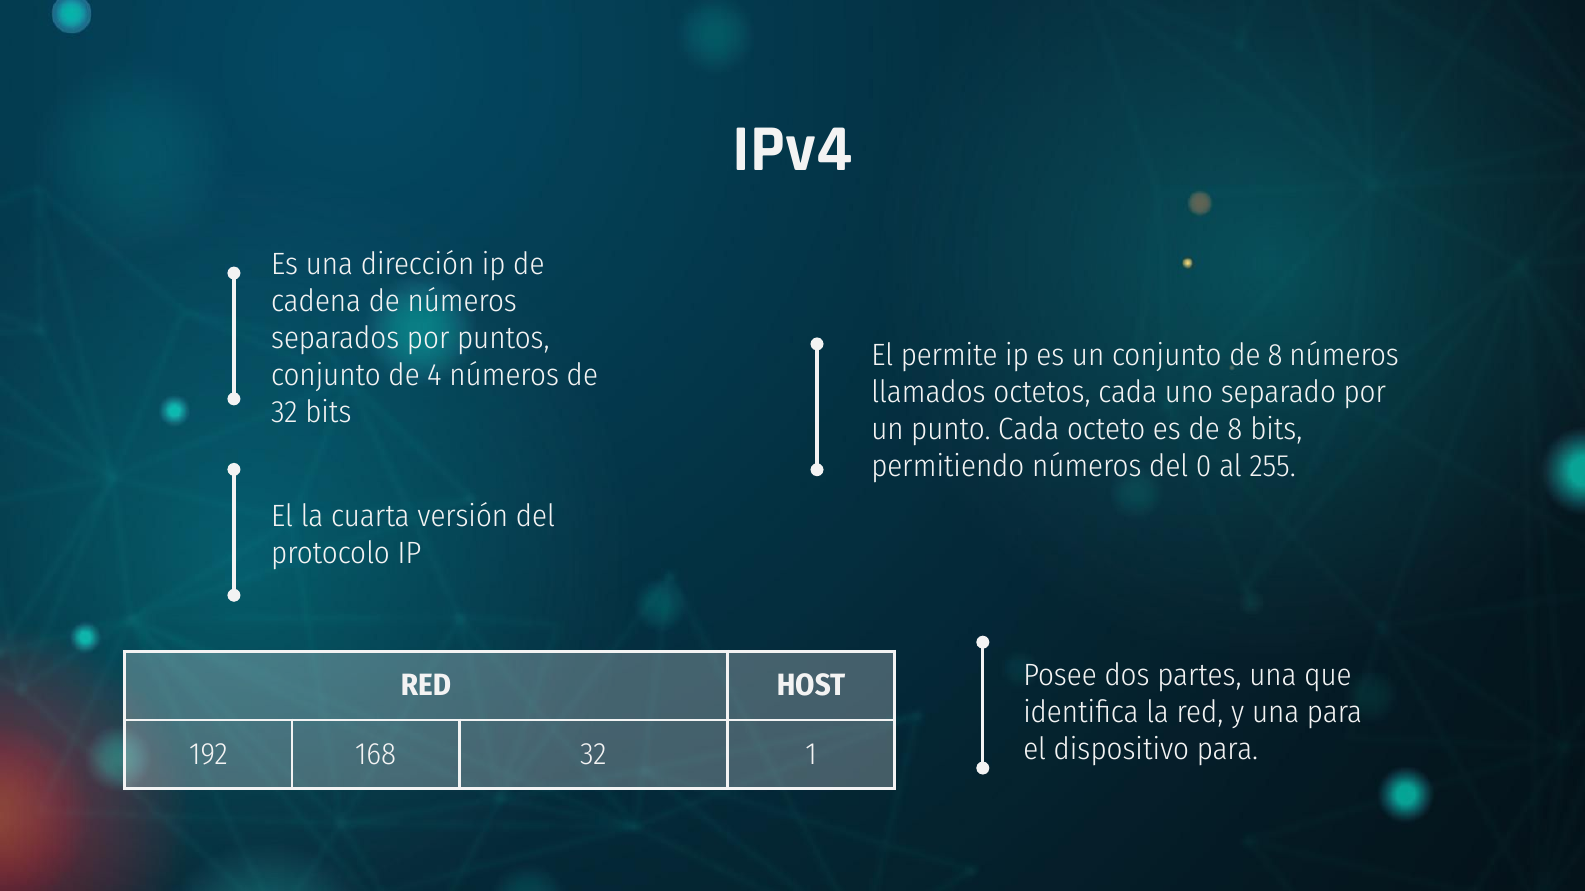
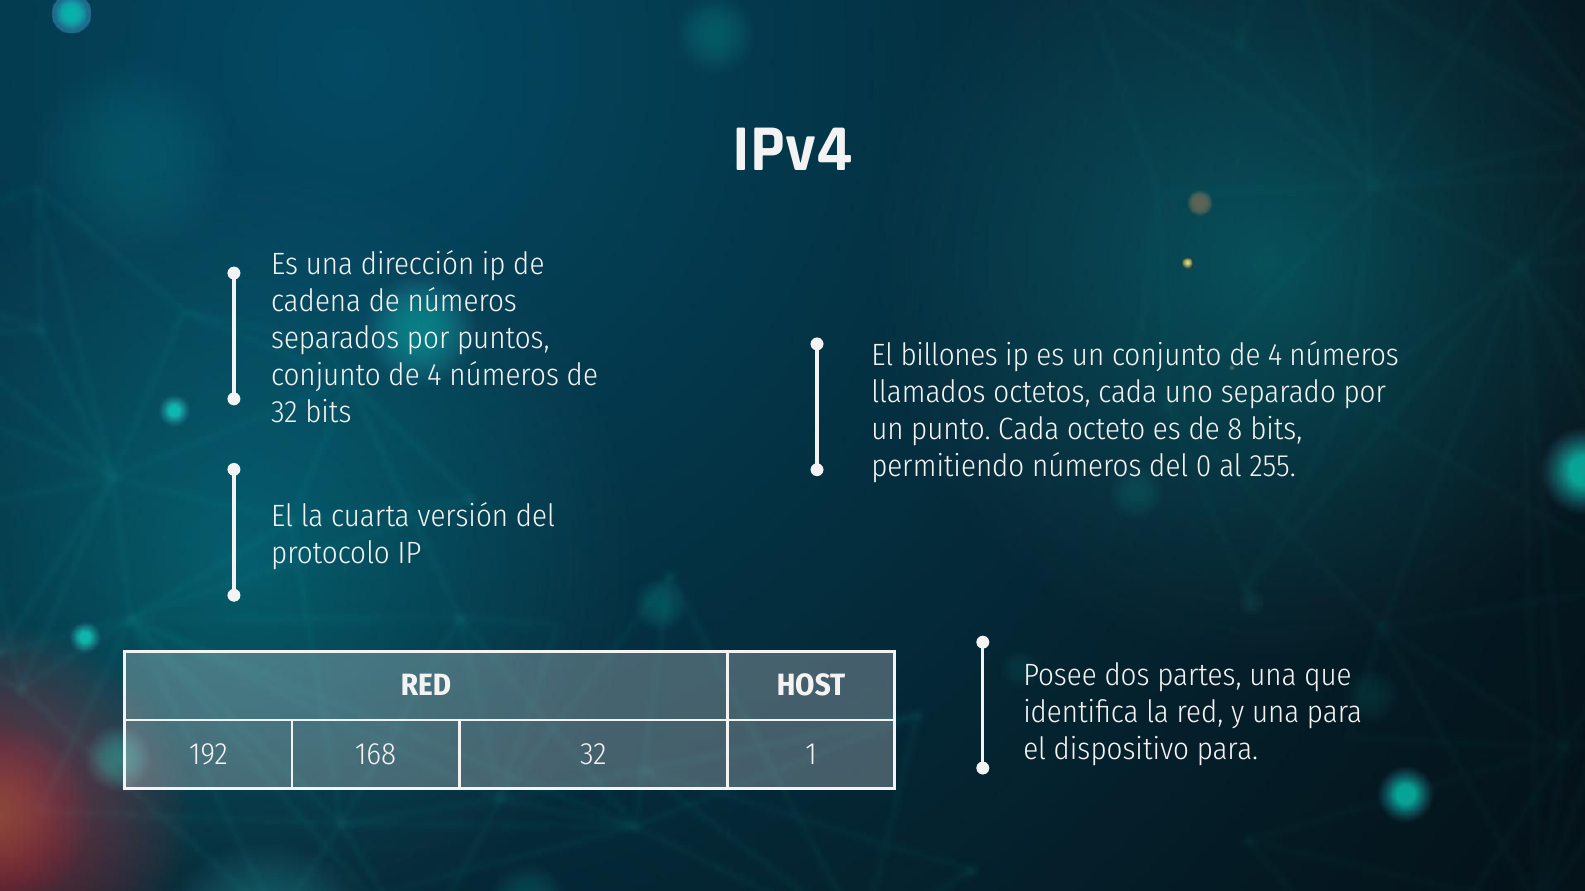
permite: permite -> billones
un conjunto de 8: 8 -> 4
